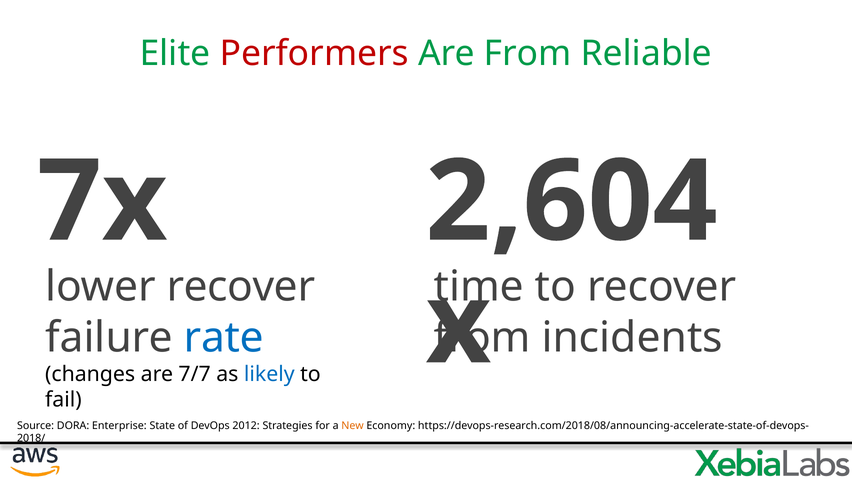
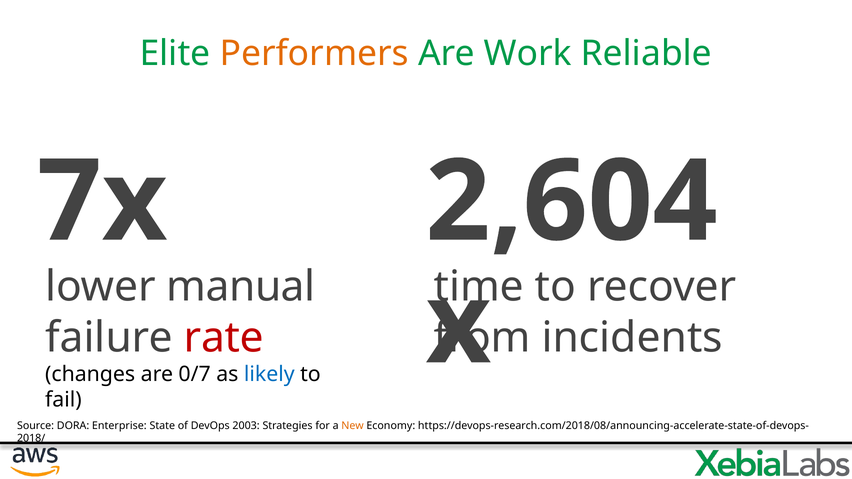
Performers colour: red -> orange
Are From: From -> Work
recover at (241, 287): recover -> manual
rate colour: blue -> red
7/7: 7/7 -> 0/7
2012: 2012 -> 2003
